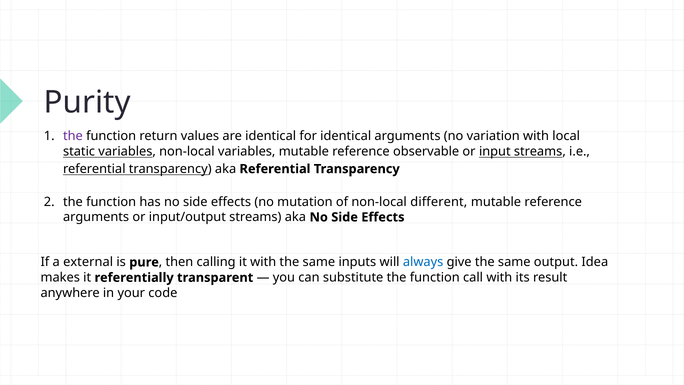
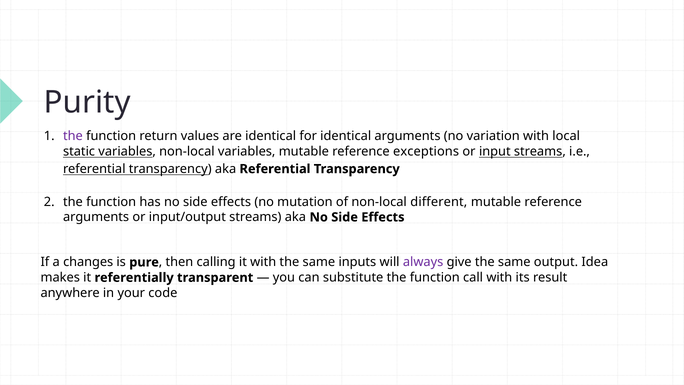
observable: observable -> exceptions
external: external -> changes
always colour: blue -> purple
